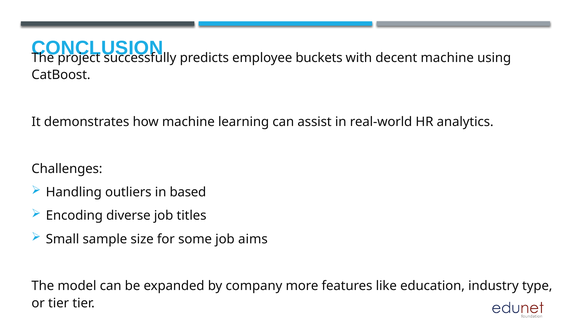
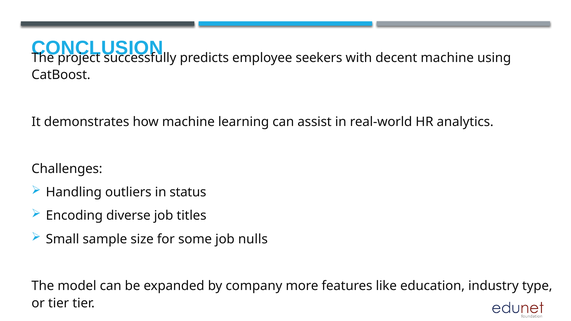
buckets: buckets -> seekers
based: based -> status
aims: aims -> nulls
